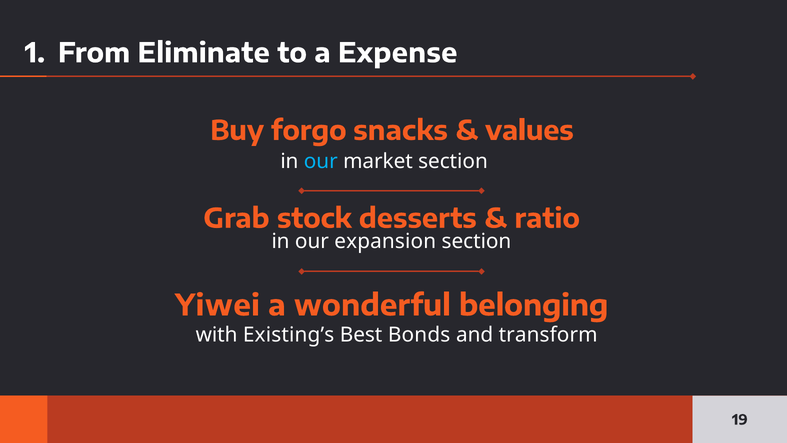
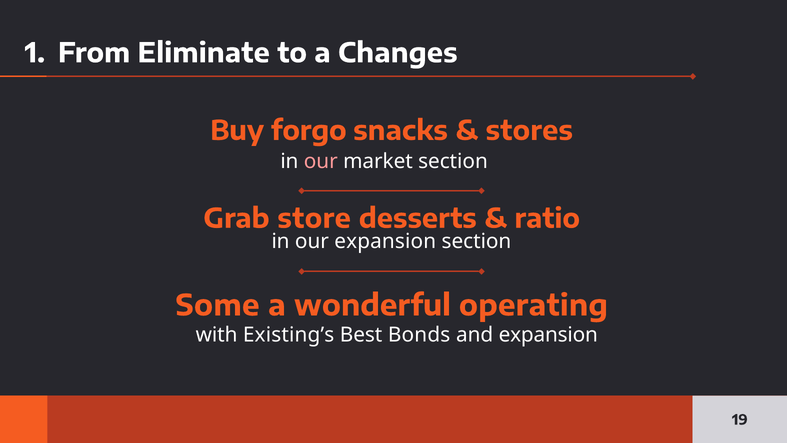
Expense: Expense -> Changes
values: values -> stores
our at (321, 161) colour: light blue -> pink
stock: stock -> store
Yiwei: Yiwei -> Some
belonging: belonging -> operating
and transform: transform -> expansion
